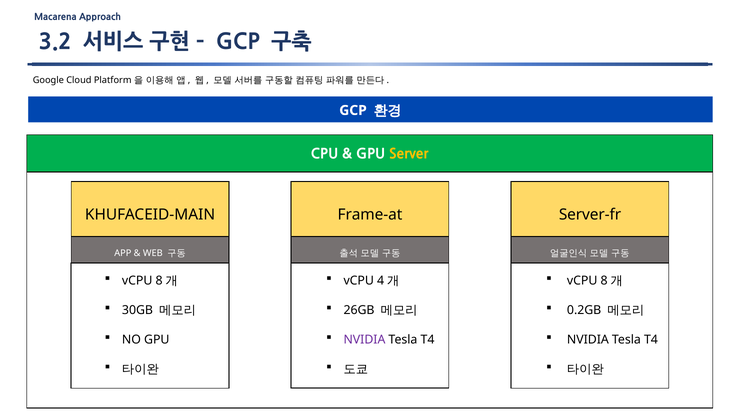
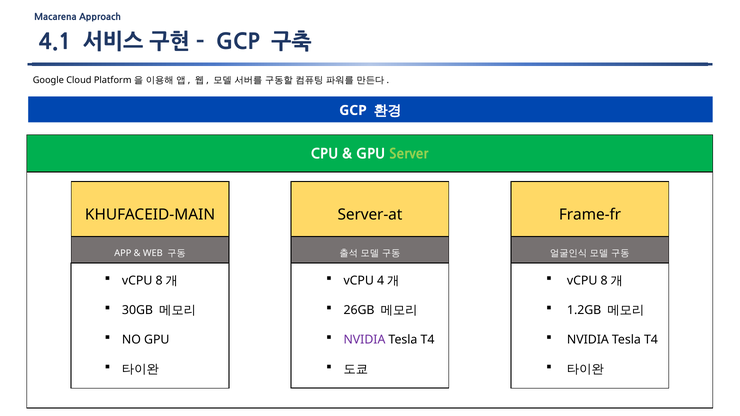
3.2: 3.2 -> 4.1
Server colour: yellow -> light green
Frame-at: Frame-at -> Server-at
Server-fr: Server-fr -> Frame-fr
0.2GB: 0.2GB -> 1.2GB
